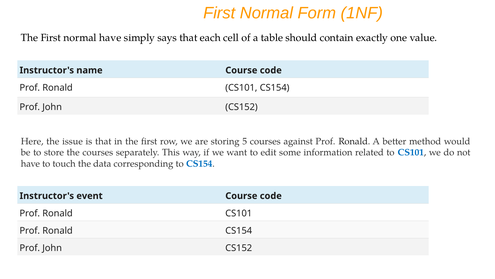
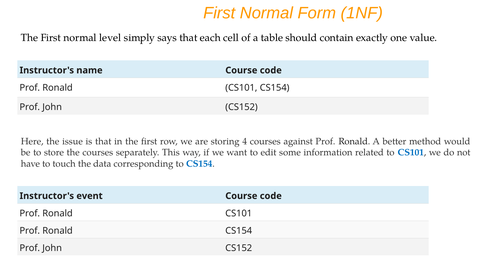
normal have: have -> level
5: 5 -> 4
